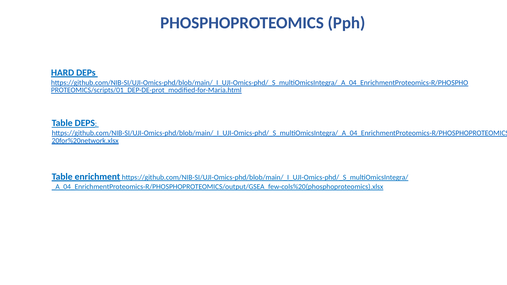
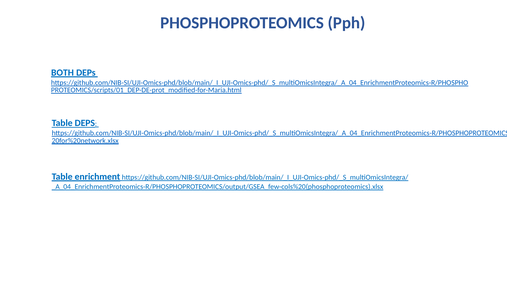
HARD: HARD -> BOTH
